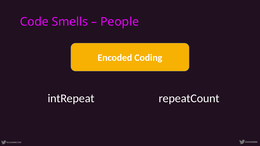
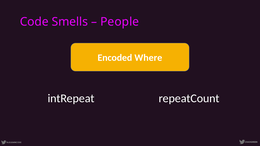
Coding: Coding -> Where
